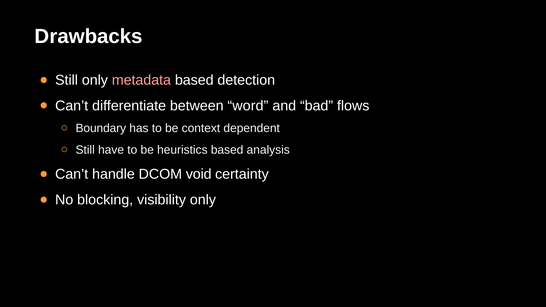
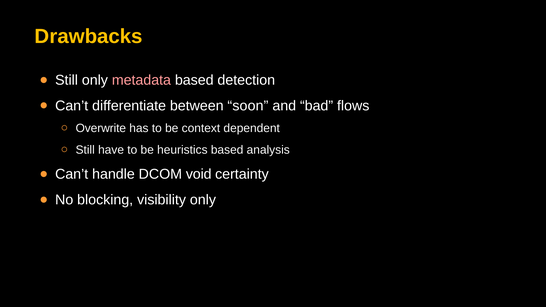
Drawbacks colour: white -> yellow
word: word -> soon
Boundary: Boundary -> Overwrite
